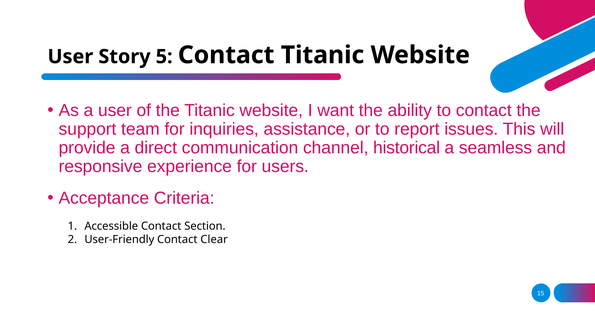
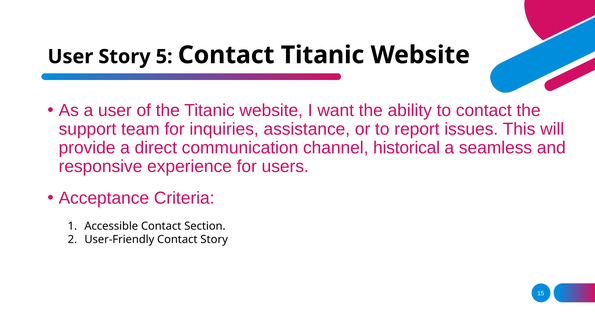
Contact Clear: Clear -> Story
